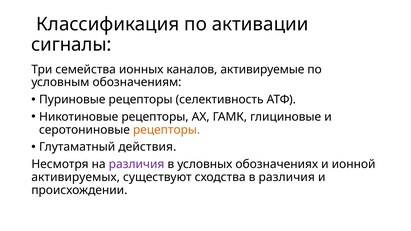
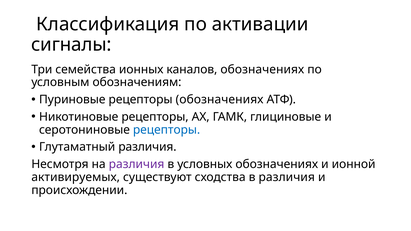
каналов активируемые: активируемые -> обозначениях
рецепторы селективность: селективность -> обозначениях
рецепторы at (167, 130) colour: orange -> blue
Глутаматный действия: действия -> различия
